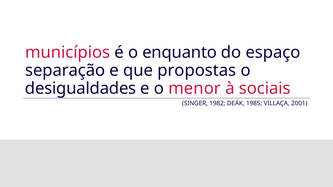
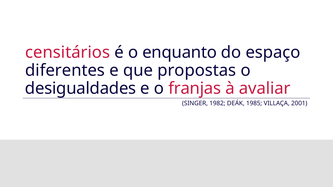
municípios: municípios -> censitários
separação: separação -> diferentes
menor: menor -> franjas
sociais: sociais -> avaliar
